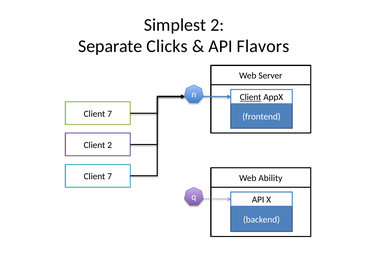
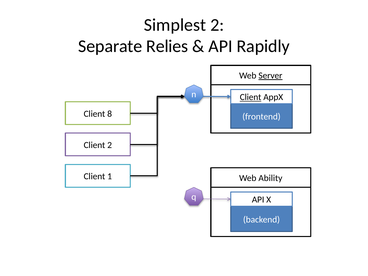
Clicks: Clicks -> Relies
Flavors: Flavors -> Rapidly
Server underline: none -> present
7 at (110, 114): 7 -> 8
7 at (110, 176): 7 -> 1
